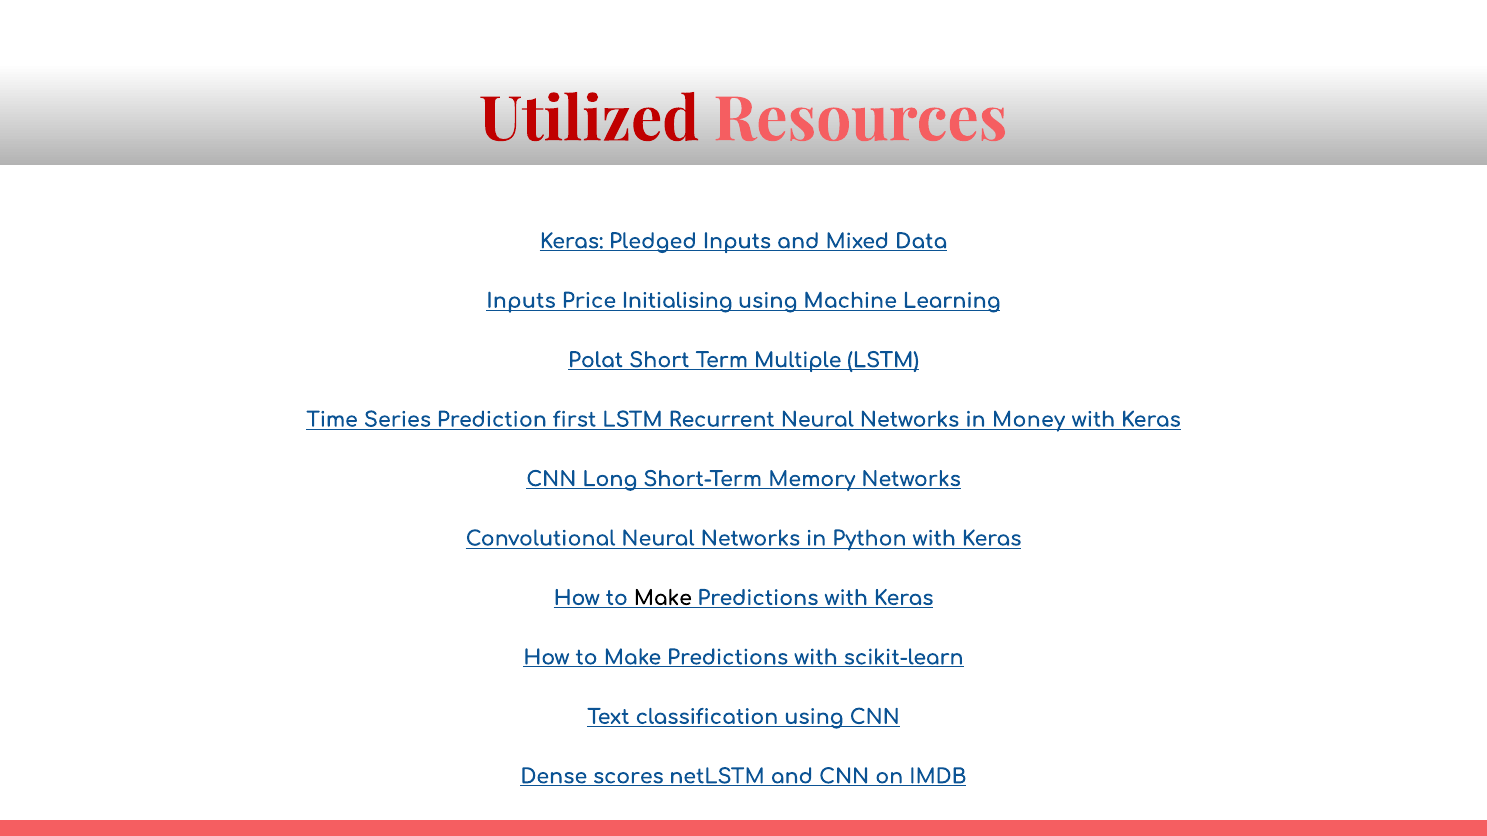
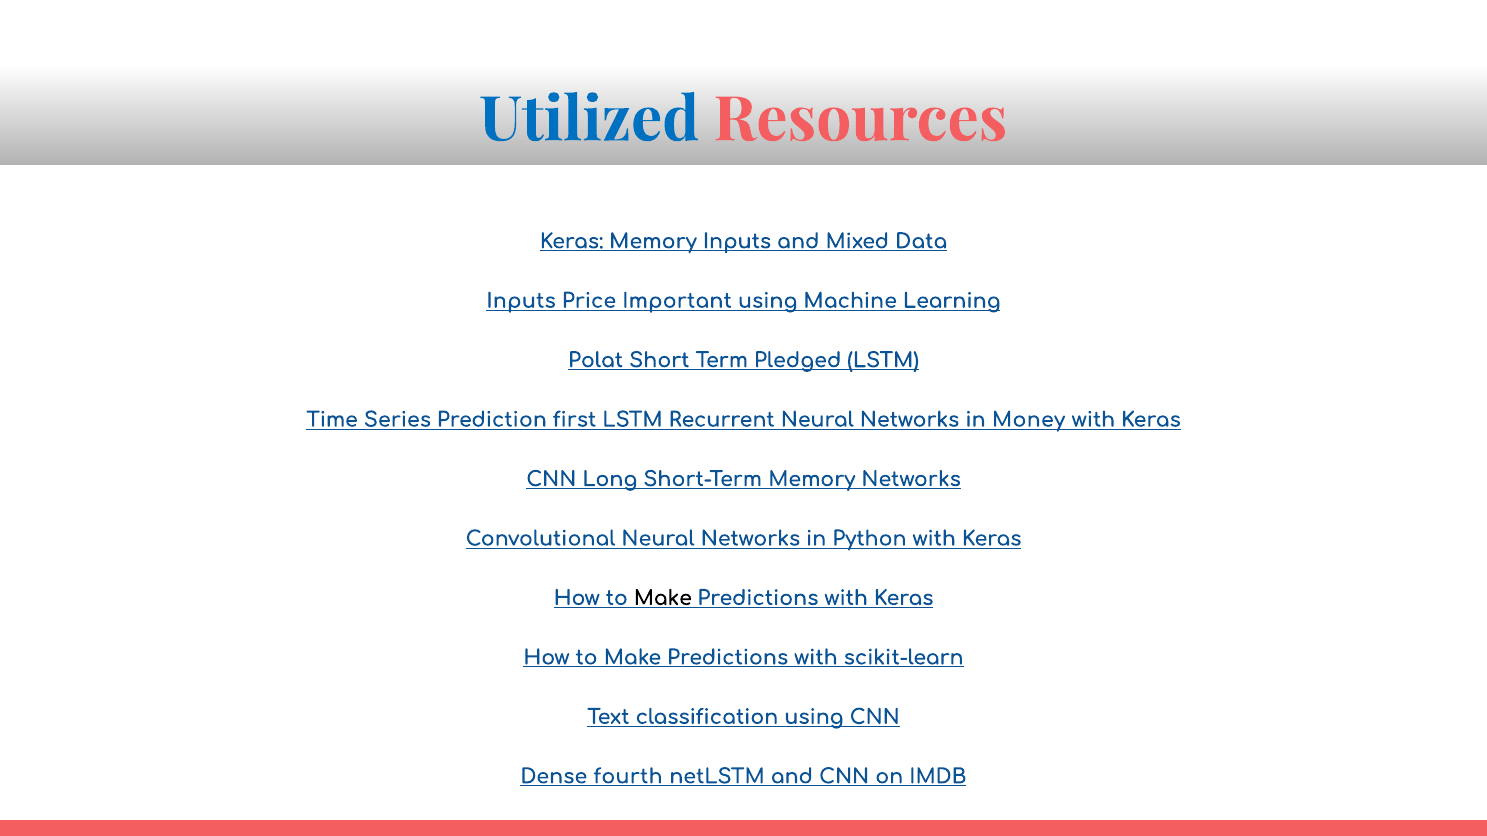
Utilized colour: red -> blue
Keras Pledged: Pledged -> Memory
Initialising: Initialising -> Important
Multiple: Multiple -> Pledged
scores: scores -> fourth
